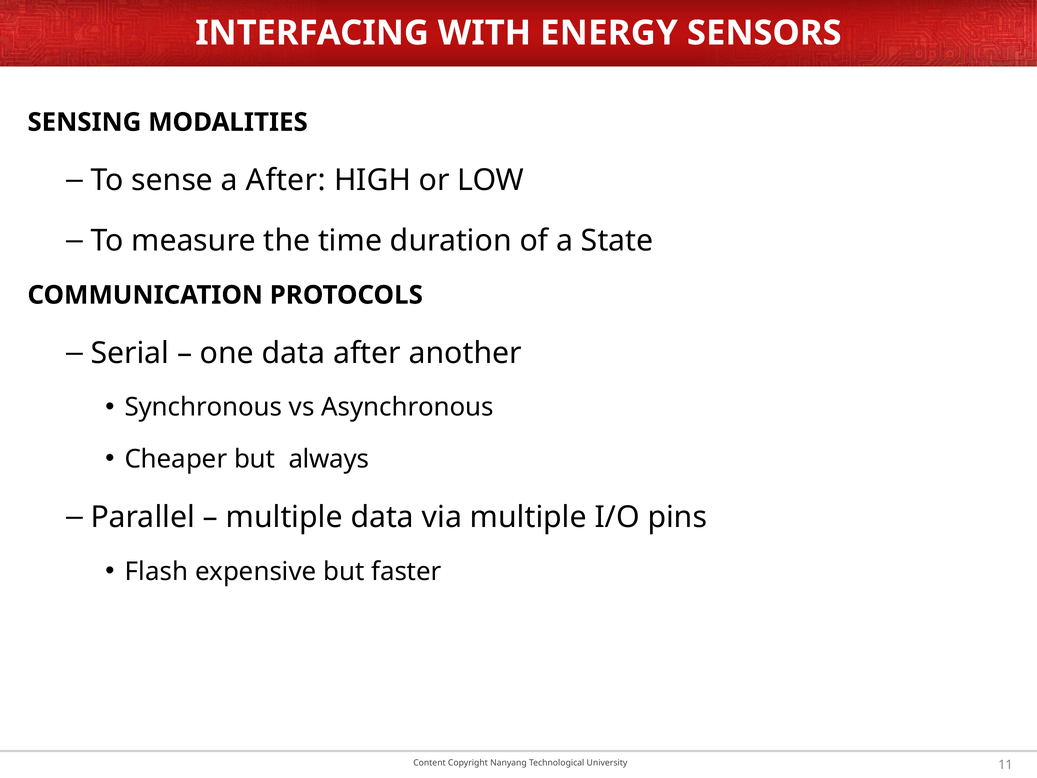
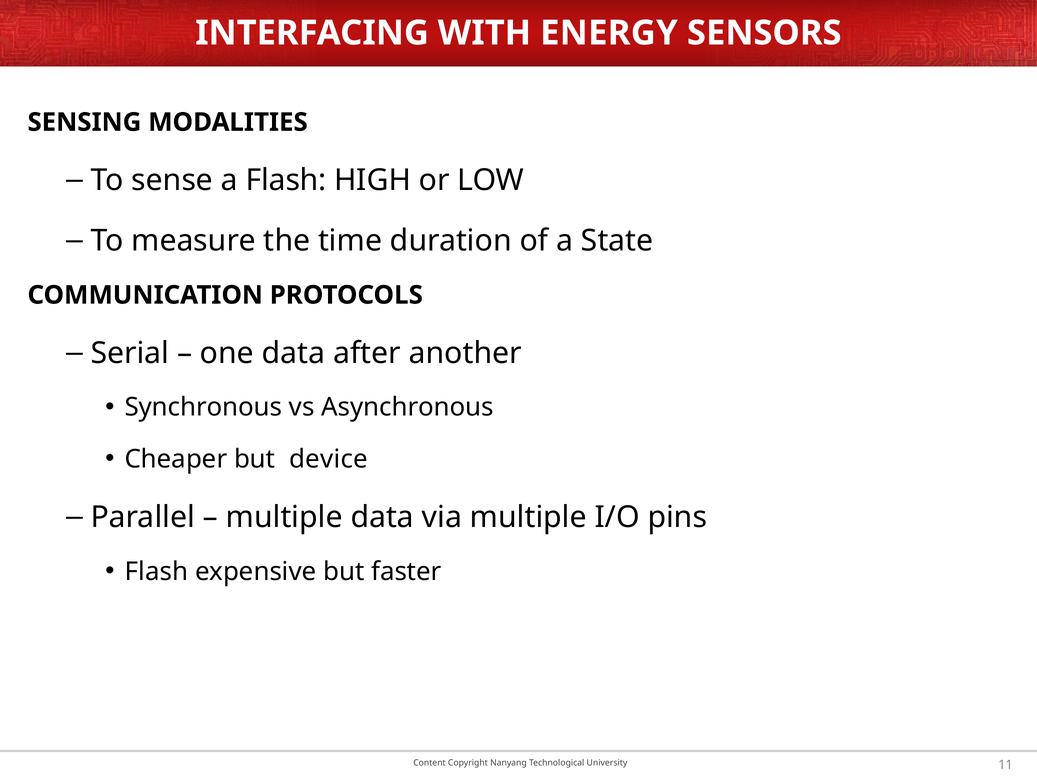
a After: After -> Flash
always: always -> device
